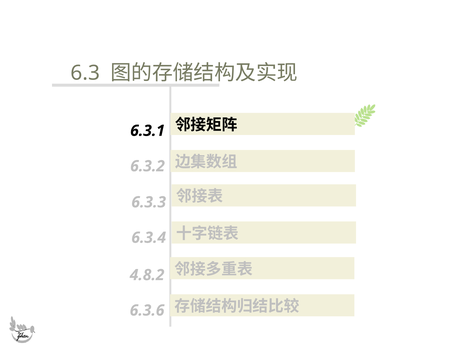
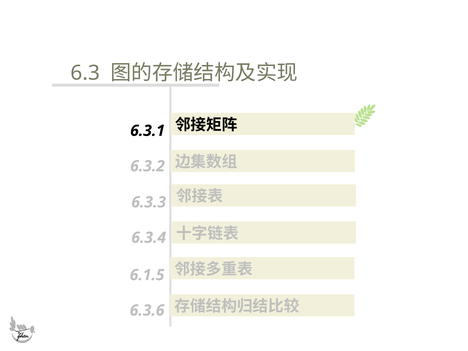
4.8.2: 4.8.2 -> 6.1.5
